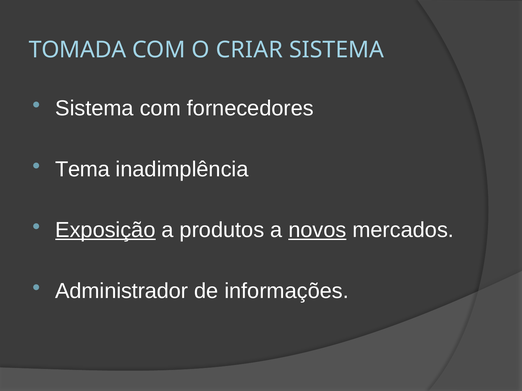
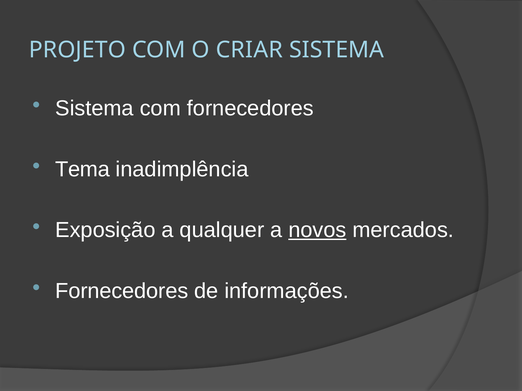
TOMADA: TOMADA -> PROJETO
Exposição underline: present -> none
produtos: produtos -> qualquer
Administrador at (122, 291): Administrador -> Fornecedores
